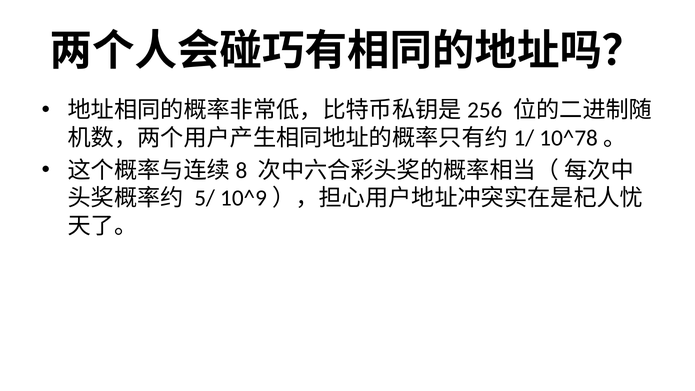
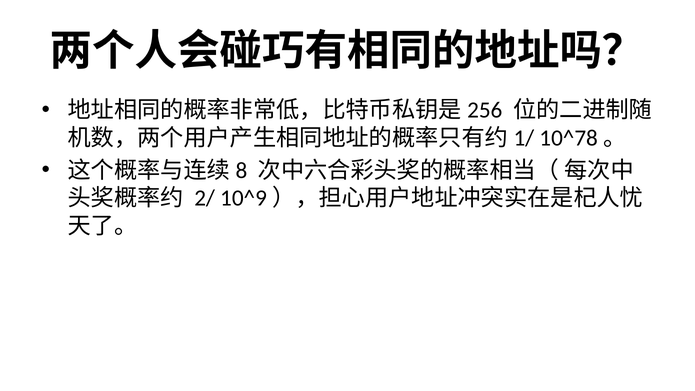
5/: 5/ -> 2/
